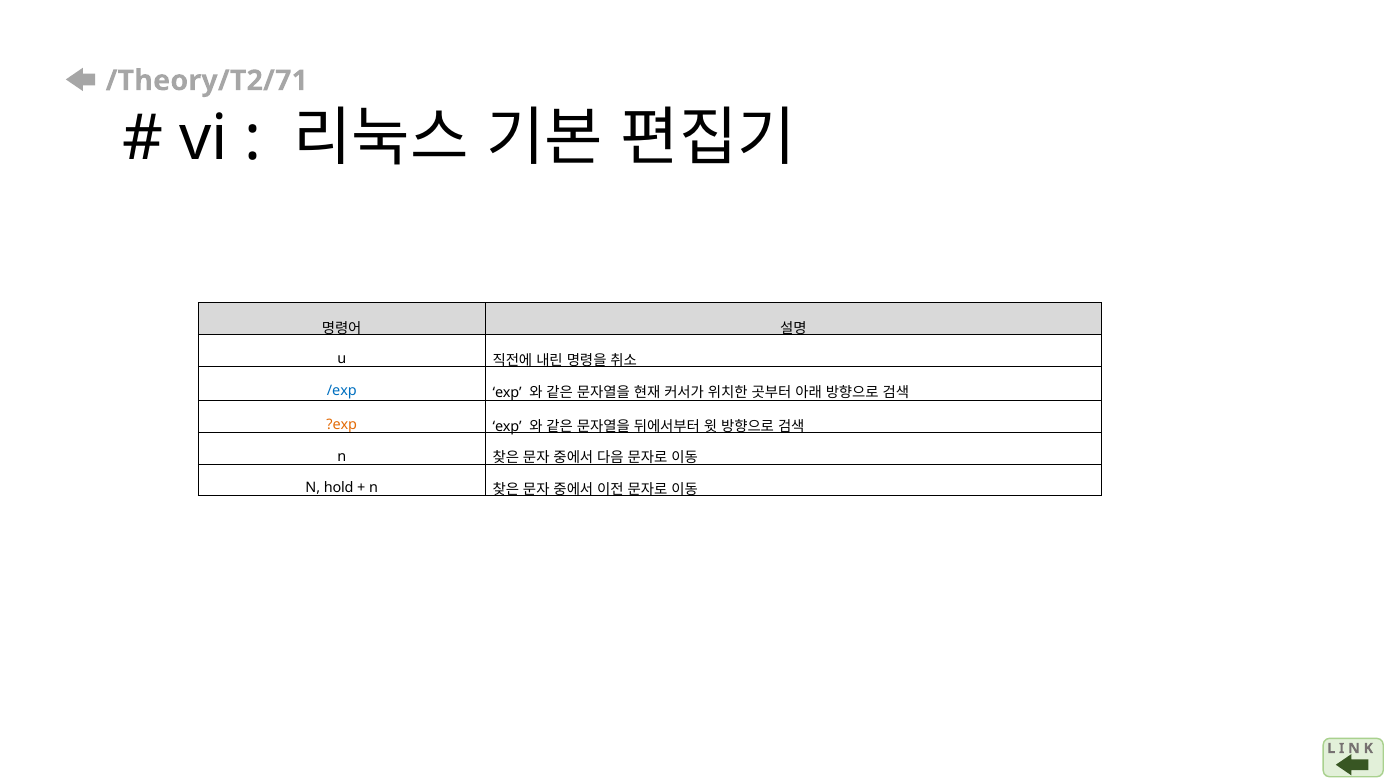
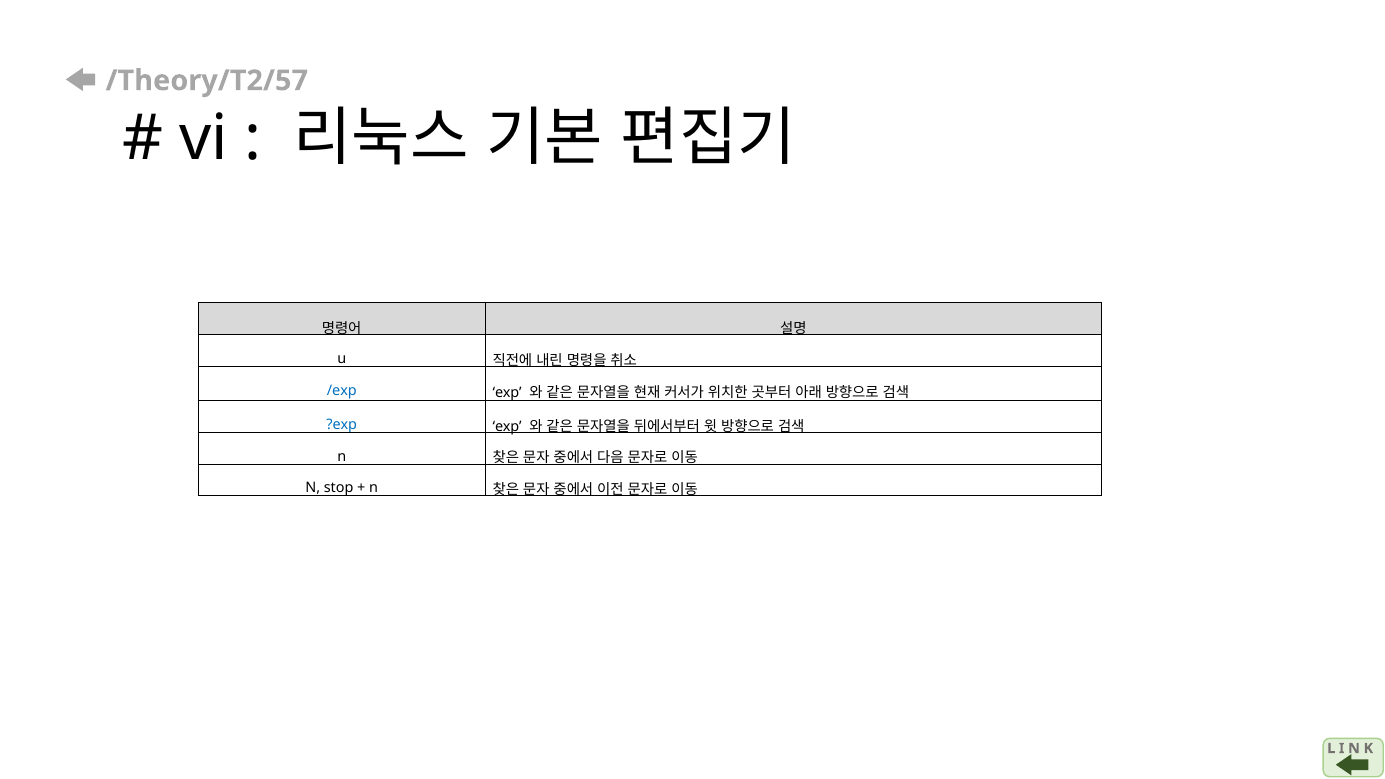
/Theory/T2/71: /Theory/T2/71 -> /Theory/T2/57
?exp colour: orange -> blue
hold: hold -> stop
